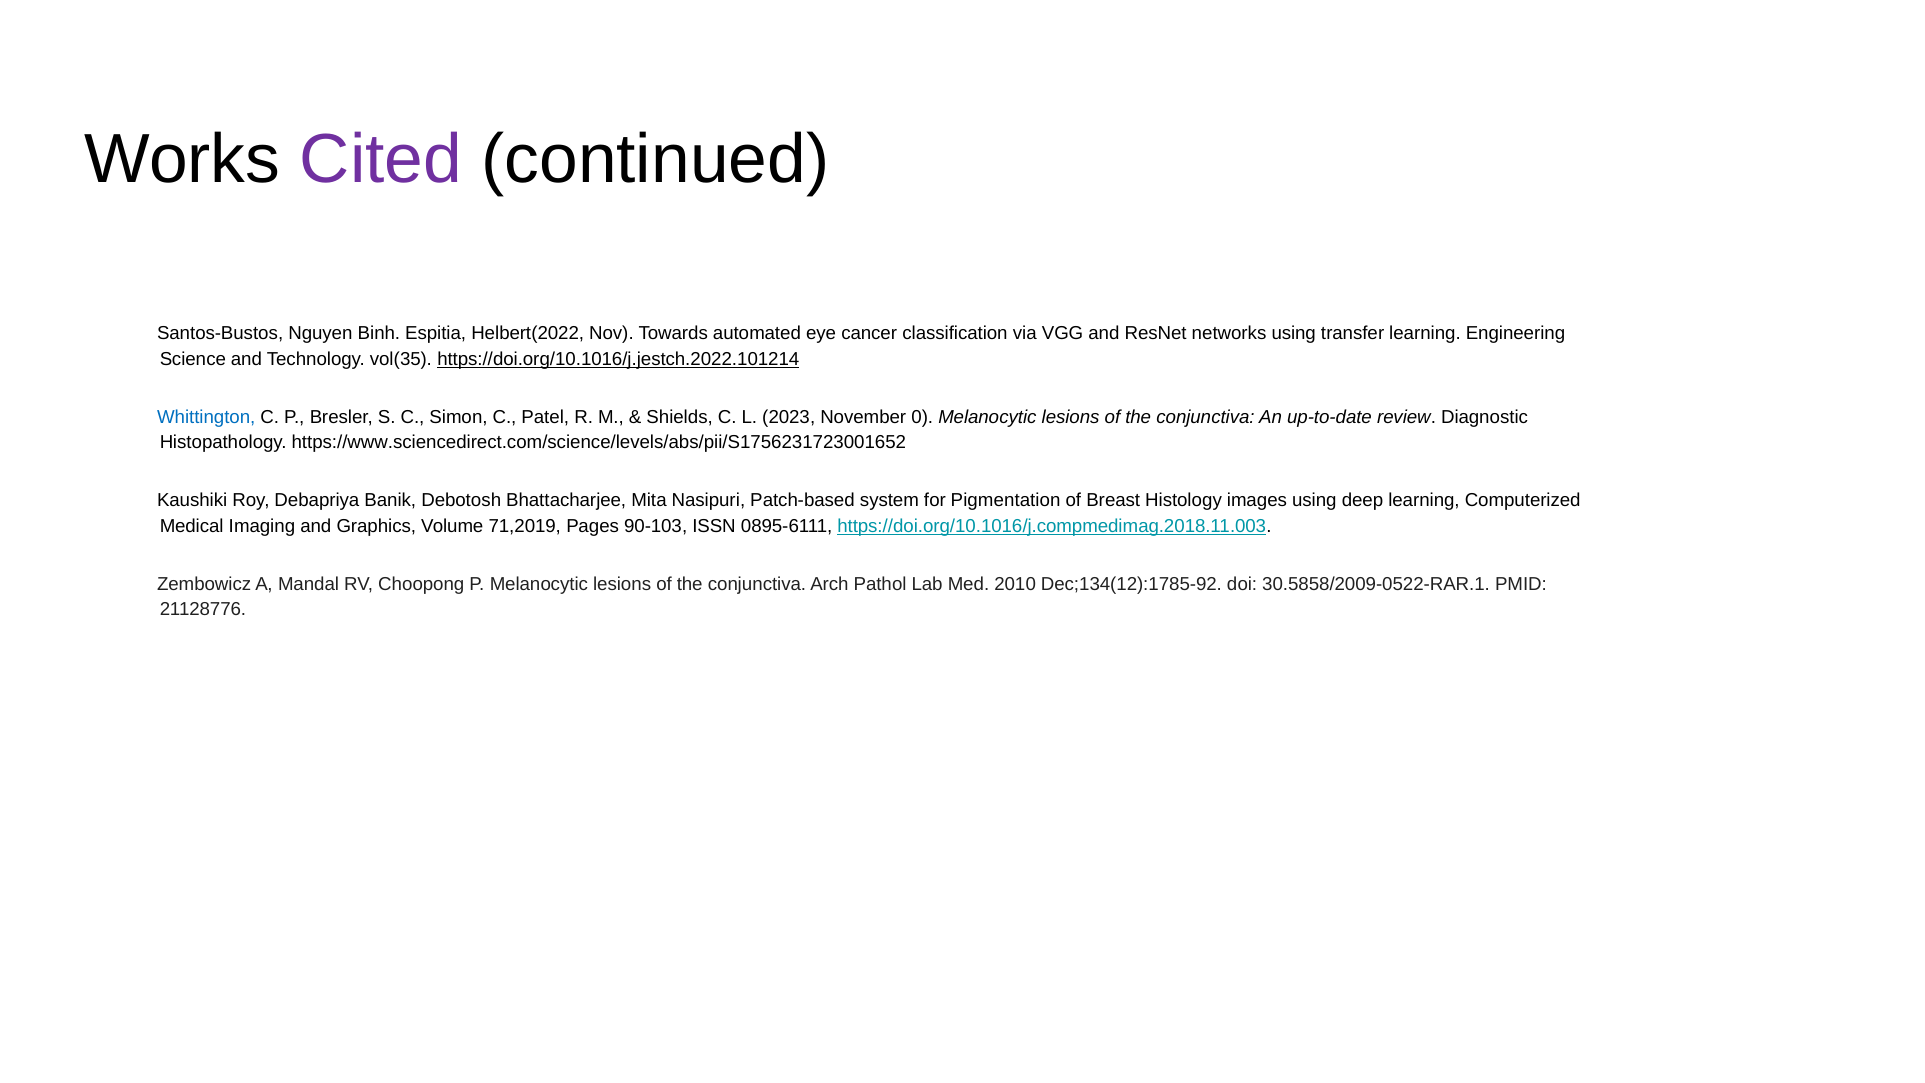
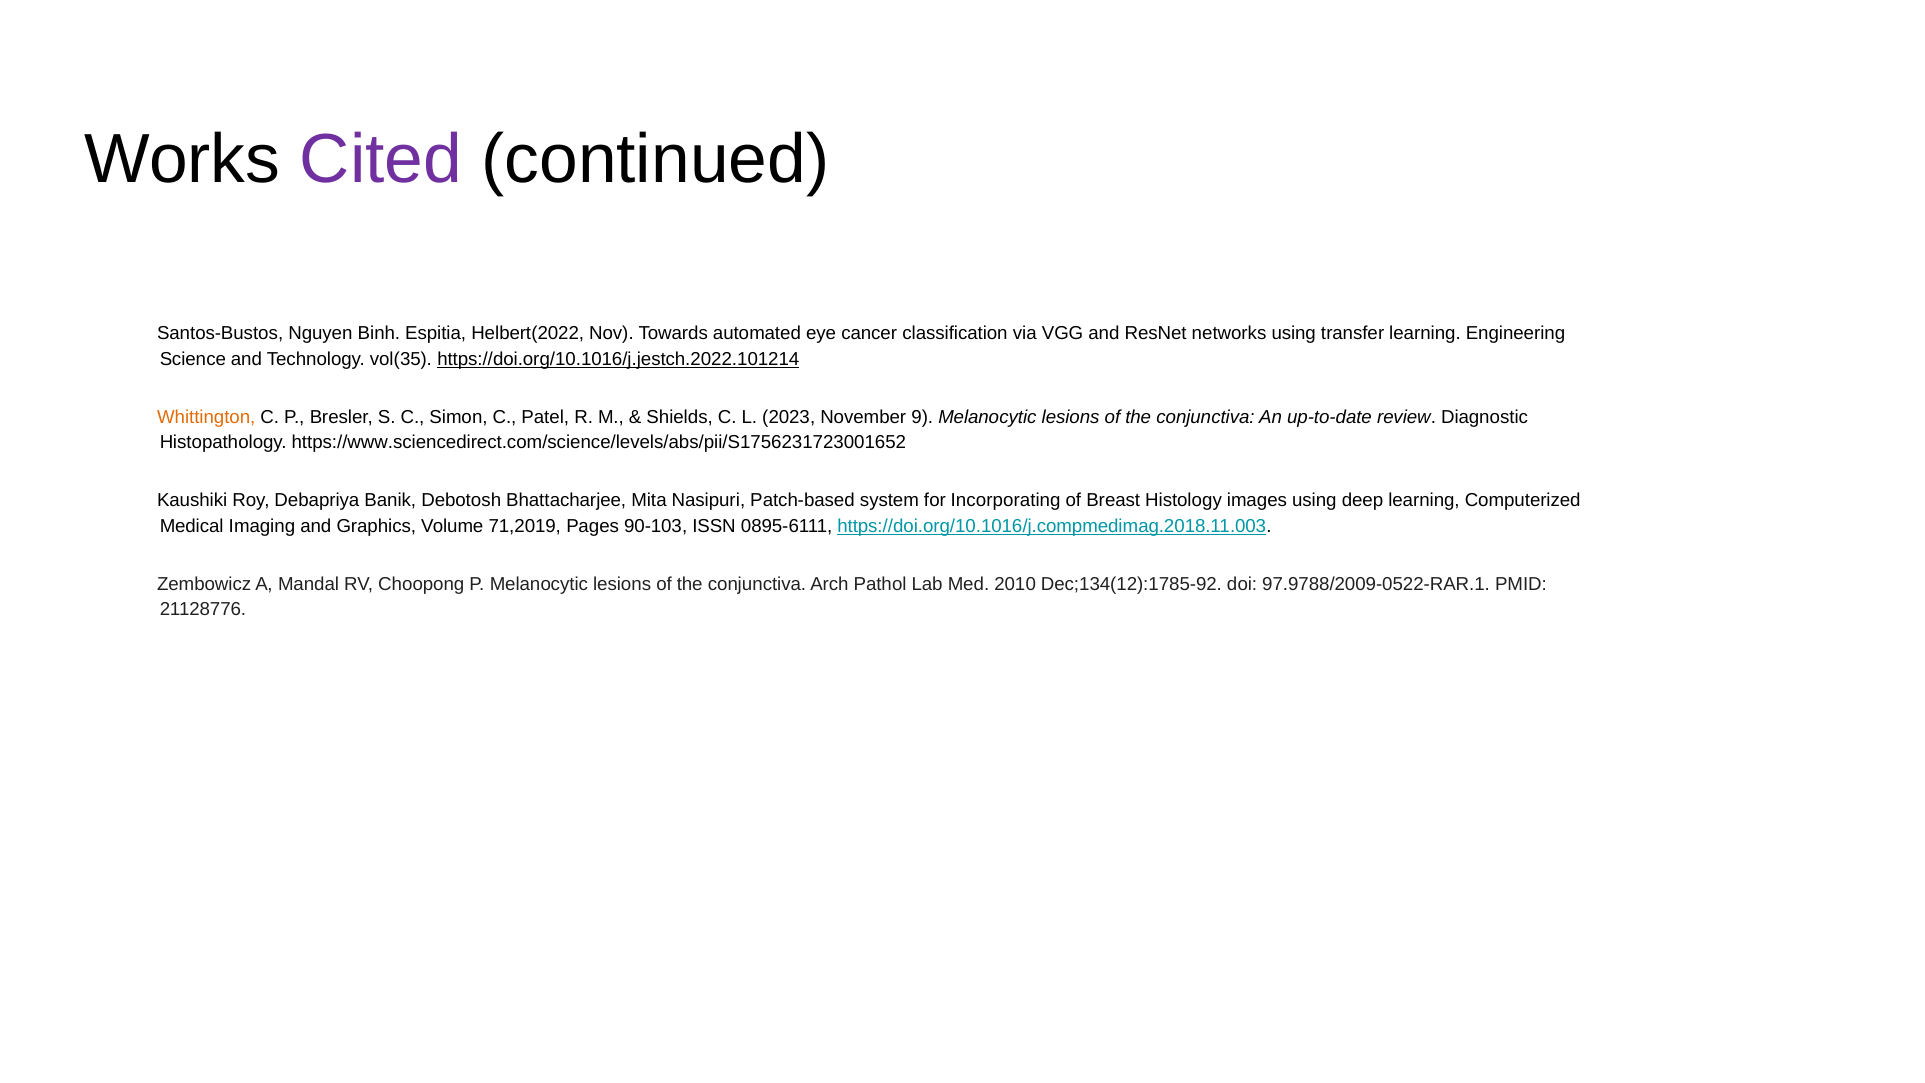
Whittington colour: blue -> orange
0: 0 -> 9
Pigmentation: Pigmentation -> Incorporating
30.5858/2009-0522-RAR.1: 30.5858/2009-0522-RAR.1 -> 97.9788/2009-0522-RAR.1
